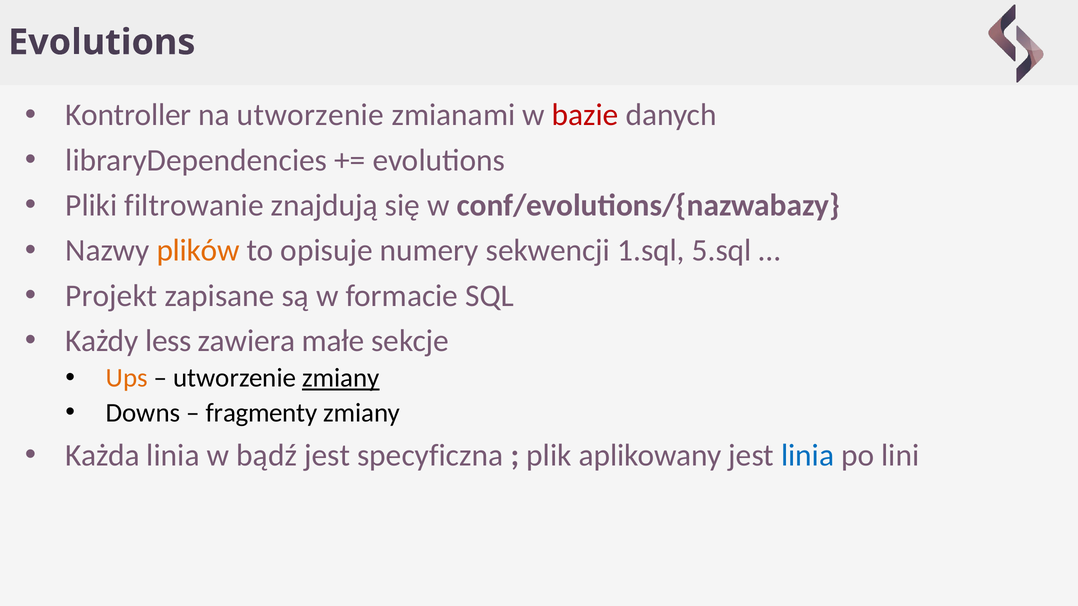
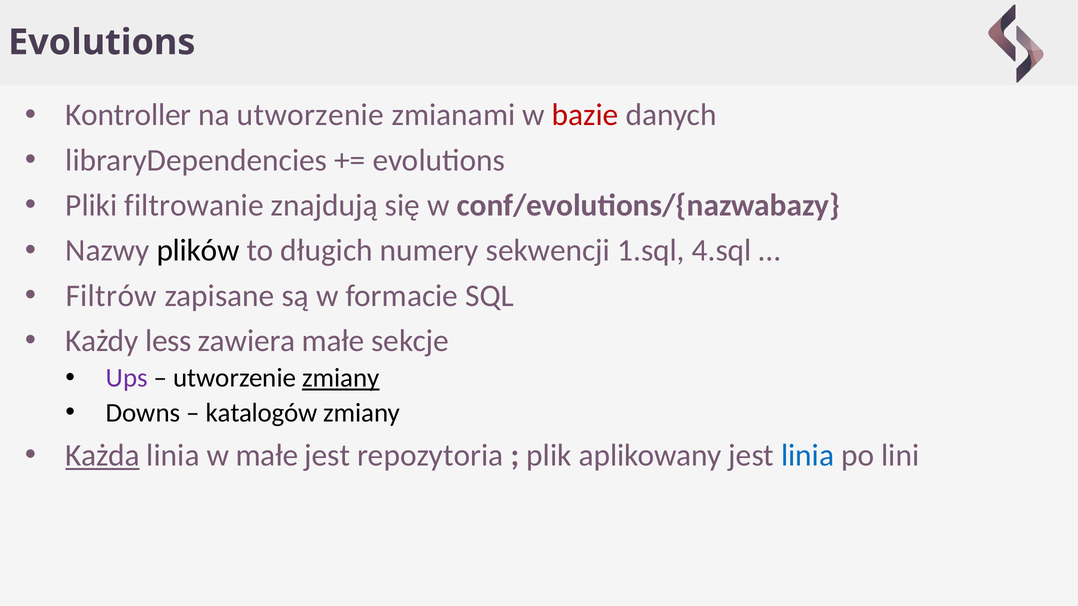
plików colour: orange -> black
opisuje: opisuje -> długich
5.sql: 5.sql -> 4.sql
Projekt: Projekt -> Filtrów
Ups colour: orange -> purple
fragmenty: fragmenty -> katalogów
Każda underline: none -> present
w bądź: bądź -> małe
specyficzna: specyficzna -> repozytoria
